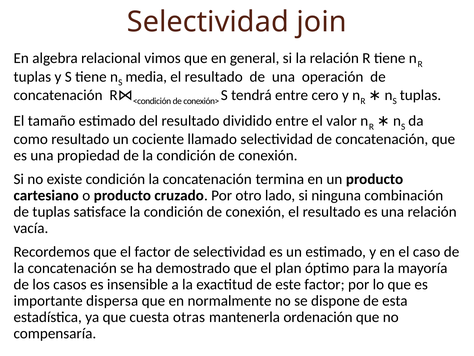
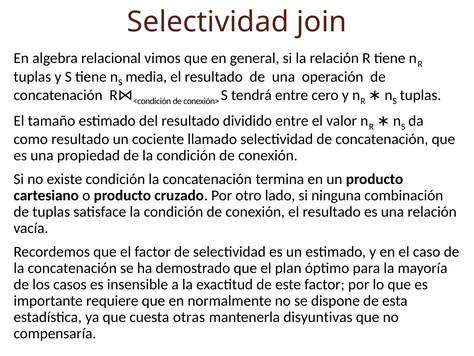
dispersa: dispersa -> requiere
ordenación: ordenación -> disyuntivas
